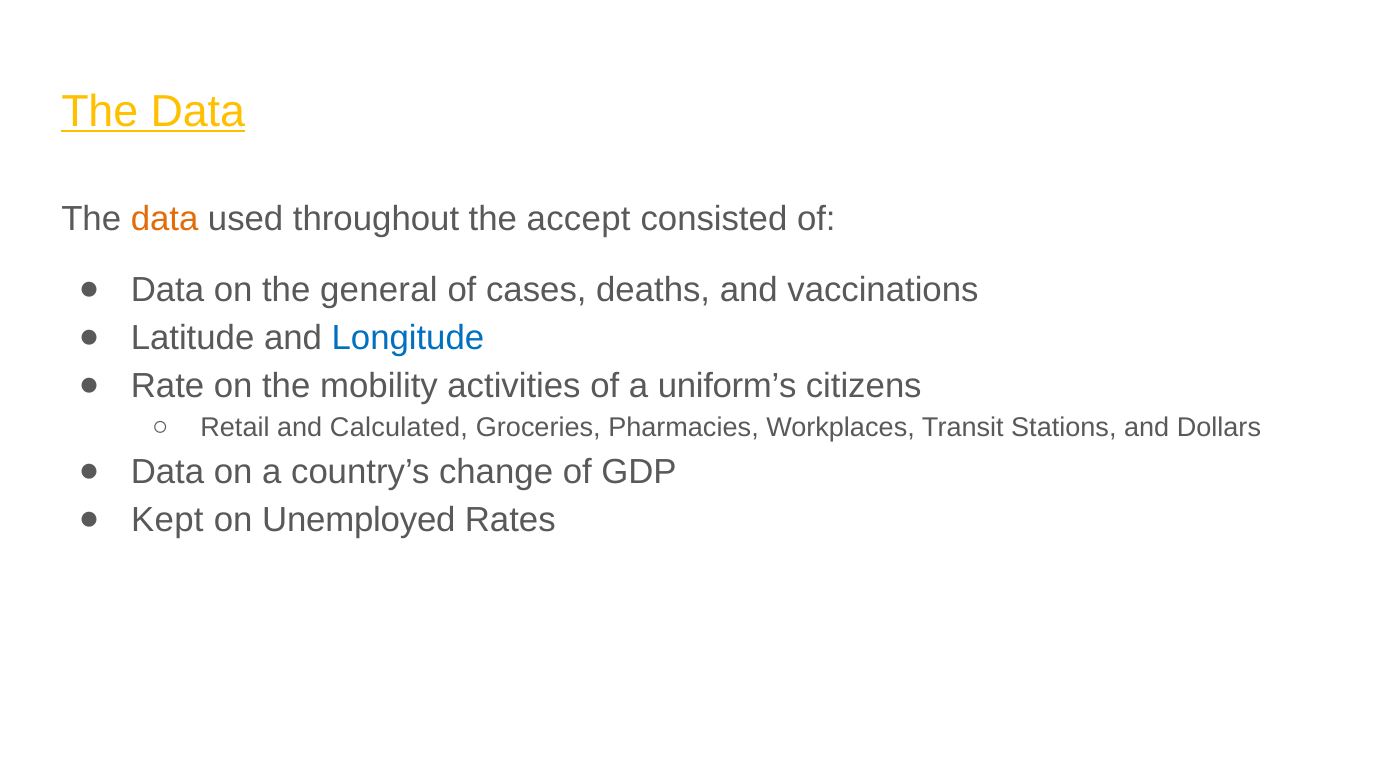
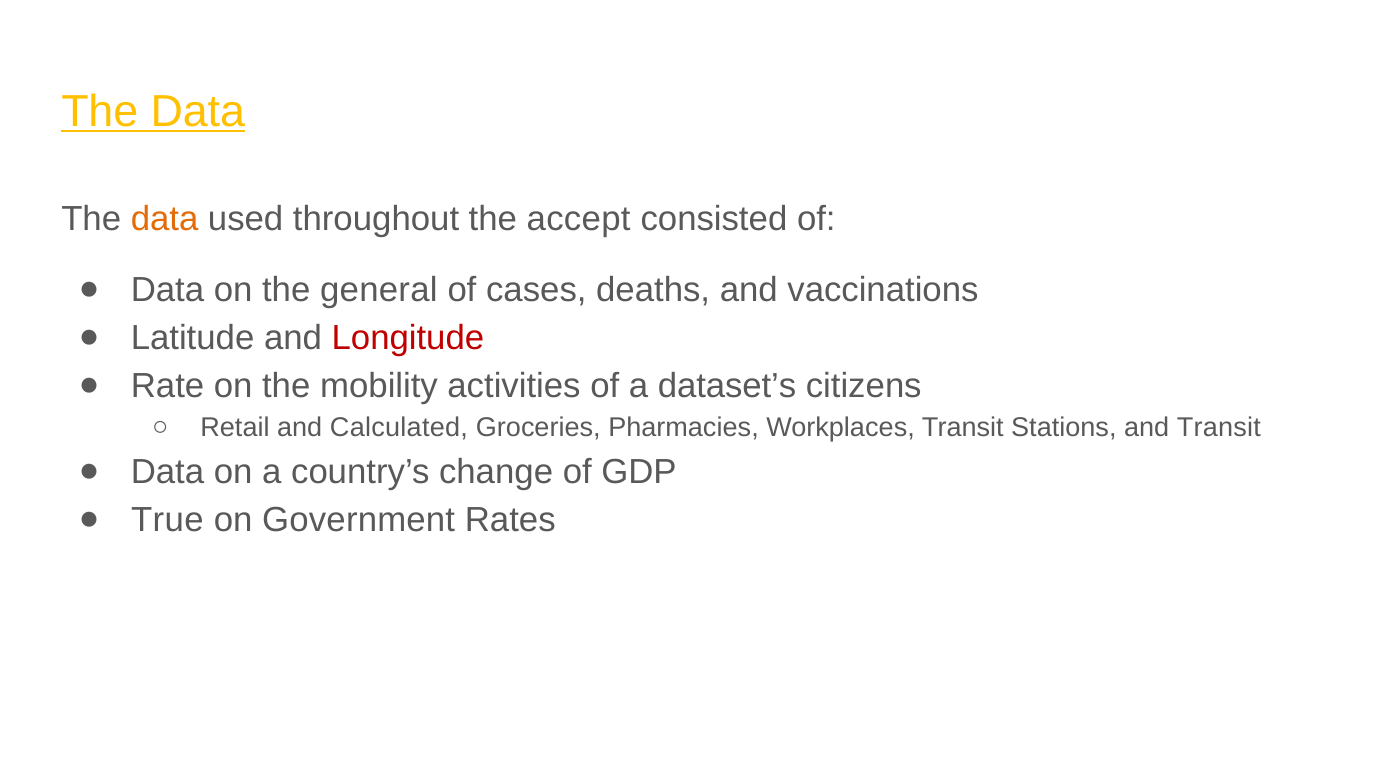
Longitude colour: blue -> red
uniform’s: uniform’s -> dataset’s
and Dollars: Dollars -> Transit
Kept: Kept -> True
Unemployed: Unemployed -> Government
